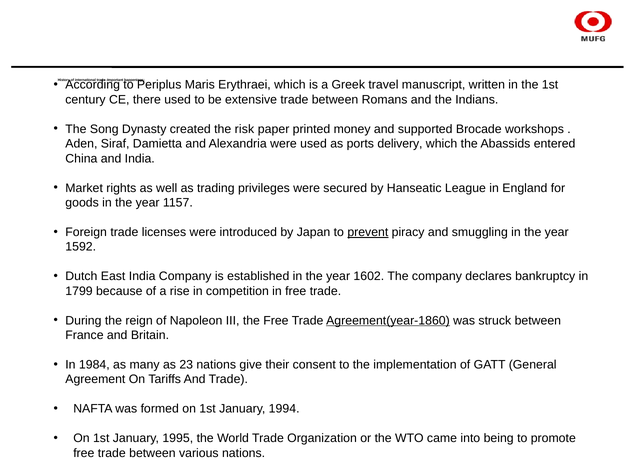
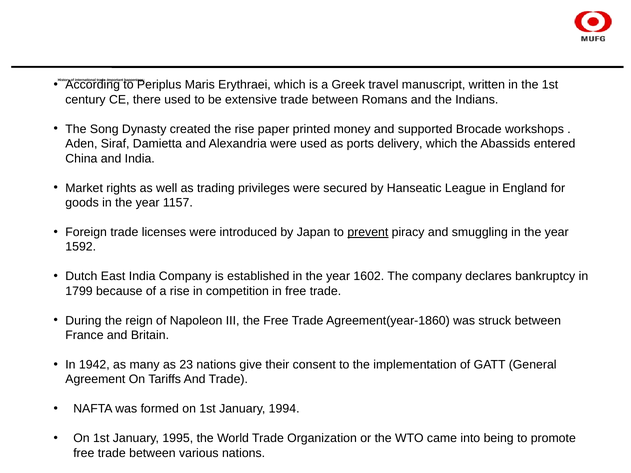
the risk: risk -> rise
Agreement(year-1860 underline: present -> none
1984: 1984 -> 1942
